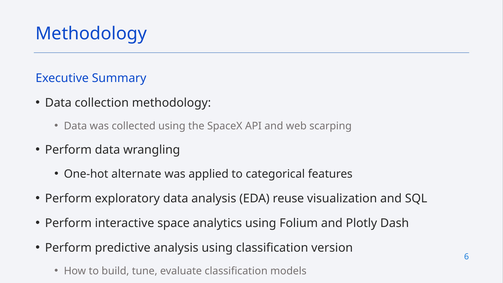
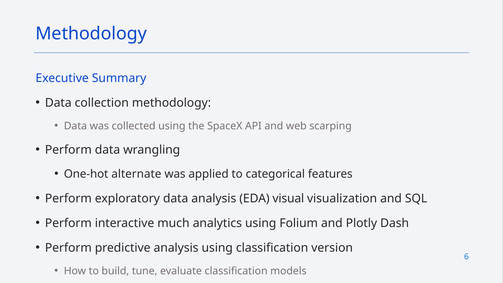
reuse: reuse -> visual
space: space -> much
